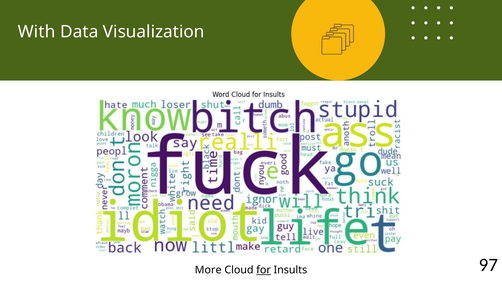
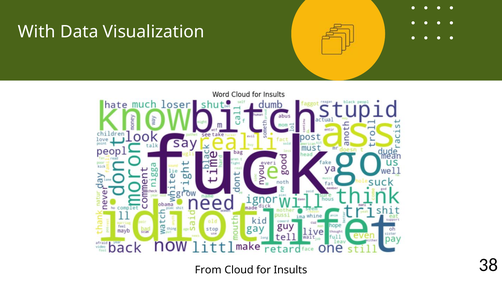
More: More -> From
for underline: present -> none
97: 97 -> 38
